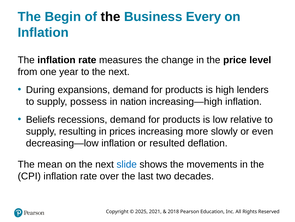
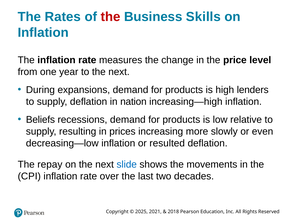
Begin: Begin -> Rates
the at (111, 17) colour: black -> red
Every: Every -> Skills
supply possess: possess -> deflation
mean: mean -> repay
